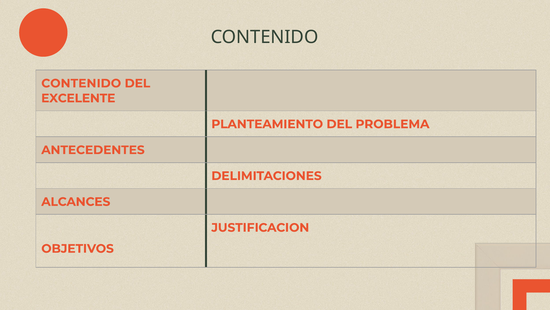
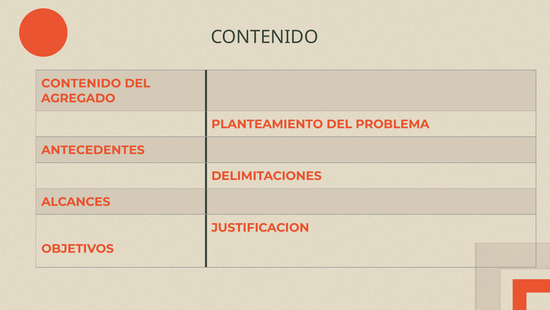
EXCELENTE: EXCELENTE -> AGREGADO
